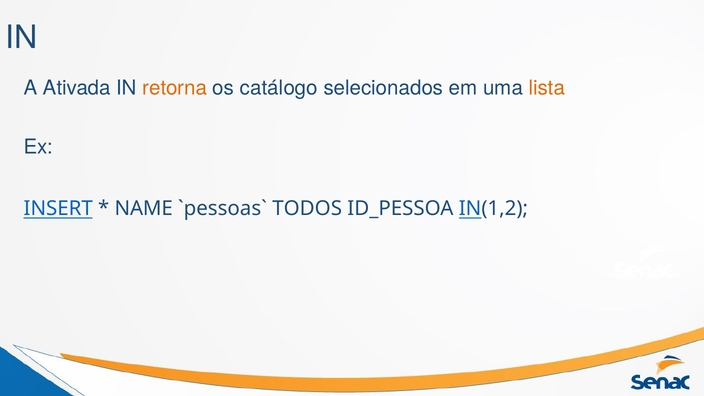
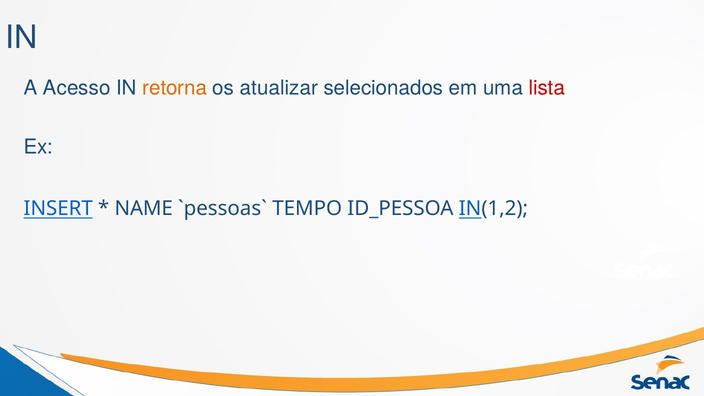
Ativada: Ativada -> Acesso
catálogo: catálogo -> atualizar
lista colour: orange -> red
TODOS: TODOS -> TEMPO
